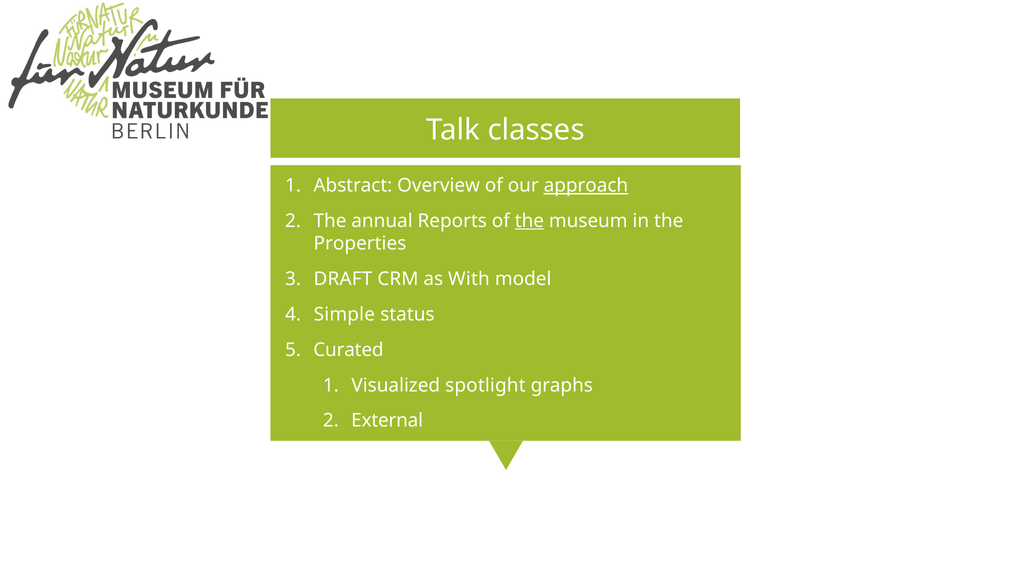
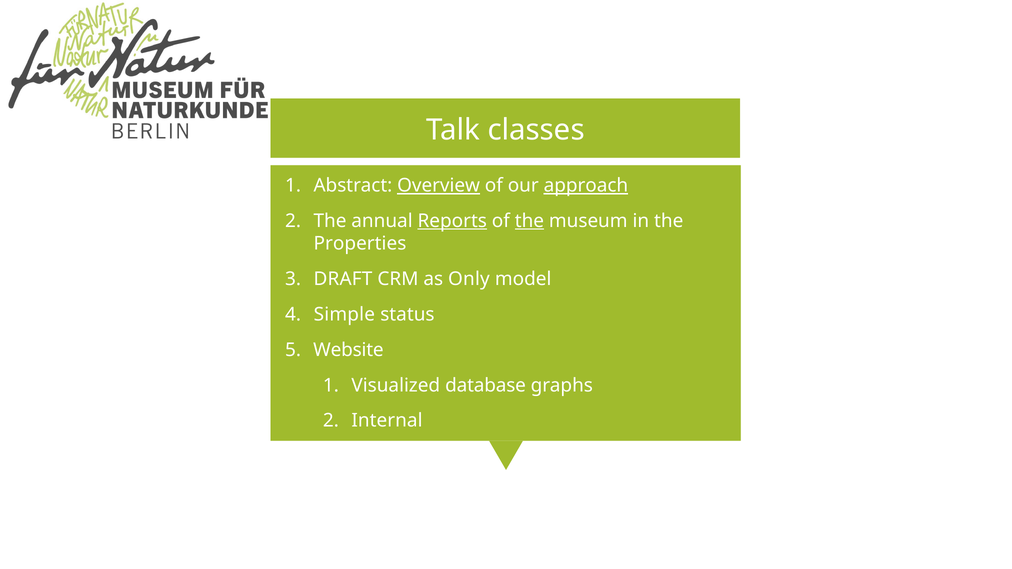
Overview underline: none -> present
Reports underline: none -> present
With: With -> Only
Curated: Curated -> Website
spotlight: spotlight -> database
External: External -> Internal
